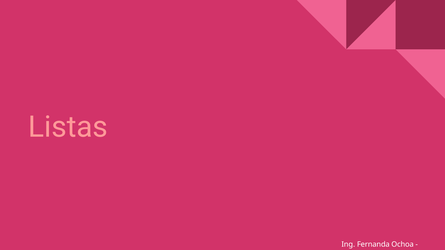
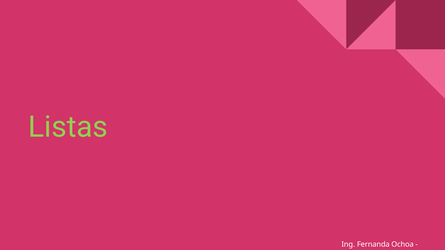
Listas colour: pink -> light green
